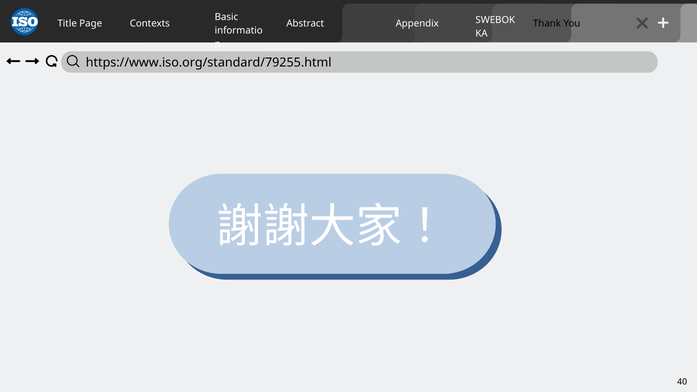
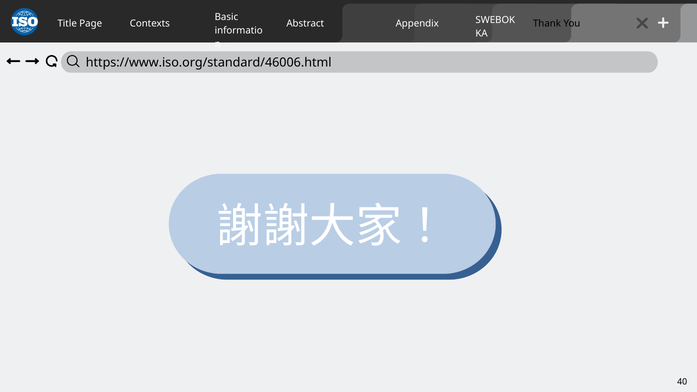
https://www.iso.org/standard/79255.html: https://www.iso.org/standard/79255.html -> https://www.iso.org/standard/46006.html
